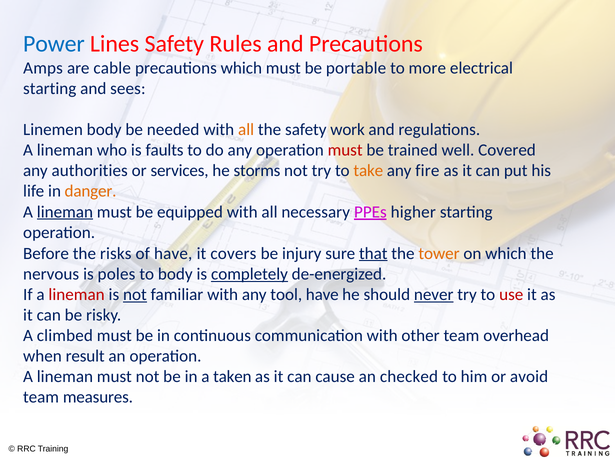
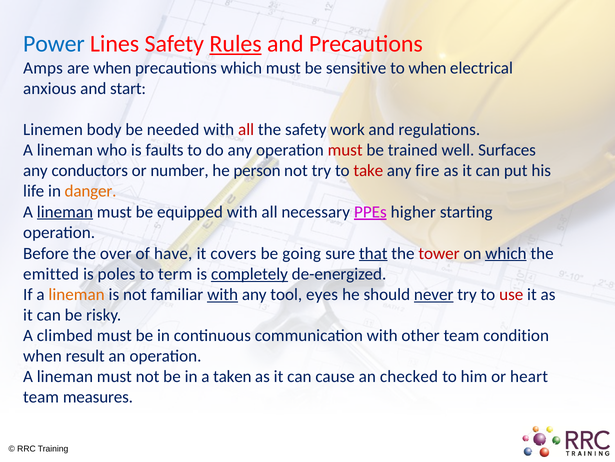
Rules underline: none -> present
are cable: cable -> when
portable: portable -> sensitive
to more: more -> when
starting at (50, 88): starting -> anxious
sees: sees -> start
all at (246, 129) colour: orange -> red
Covered: Covered -> Surfaces
authorities: authorities -> conductors
services: services -> number
storms: storms -> person
take colour: orange -> red
risks: risks -> over
injury: injury -> going
tower colour: orange -> red
which at (506, 253) underline: none -> present
nervous: nervous -> emitted
to body: body -> term
lineman at (77, 294) colour: red -> orange
not at (135, 294) underline: present -> none
with at (223, 294) underline: none -> present
tool have: have -> eyes
overhead: overhead -> condition
avoid: avoid -> heart
